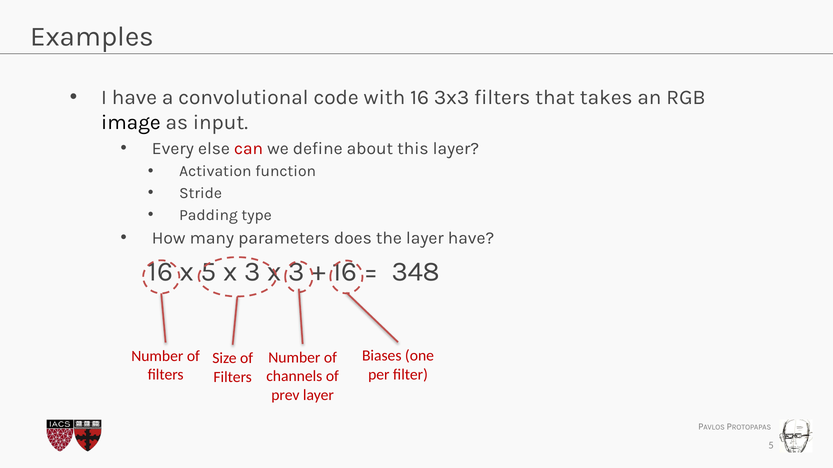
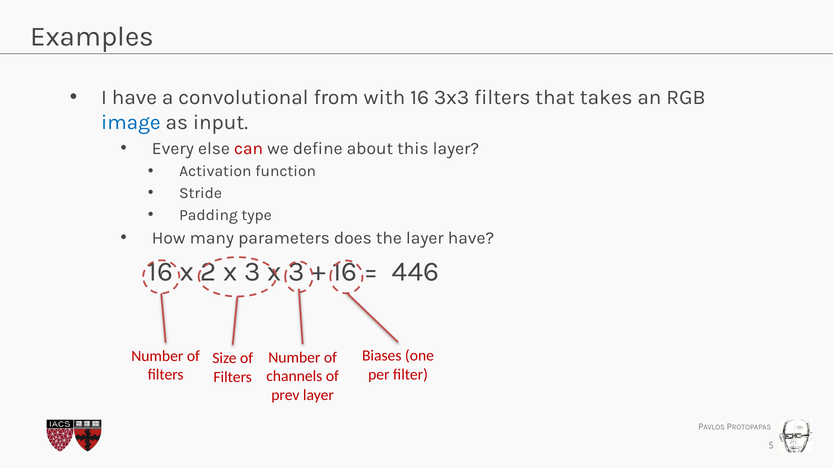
code: code -> from
image colour: black -> blue
x 5: 5 -> 2
348: 348 -> 446
